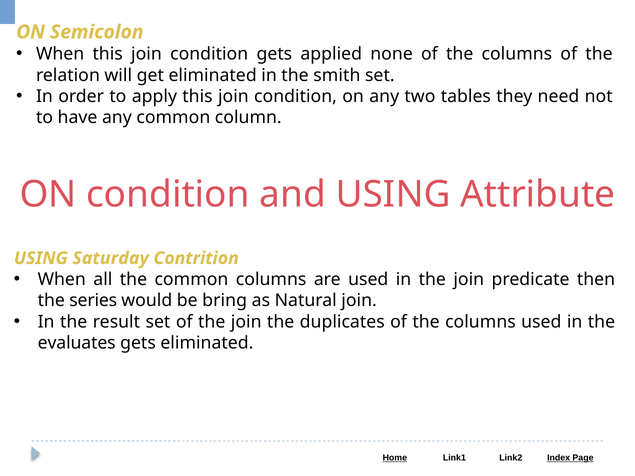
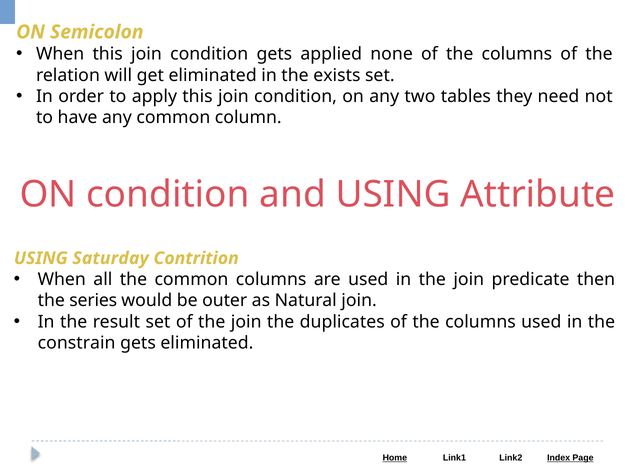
smith: smith -> exists
bring: bring -> outer
evaluates: evaluates -> constrain
